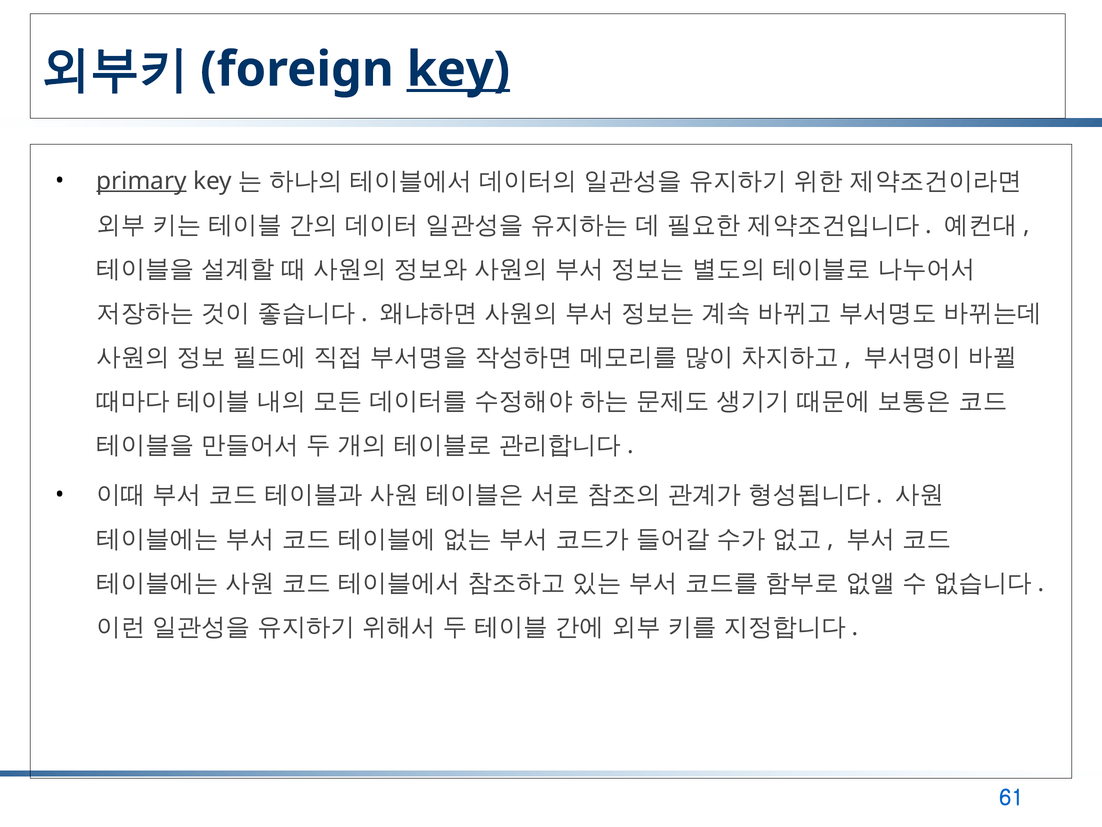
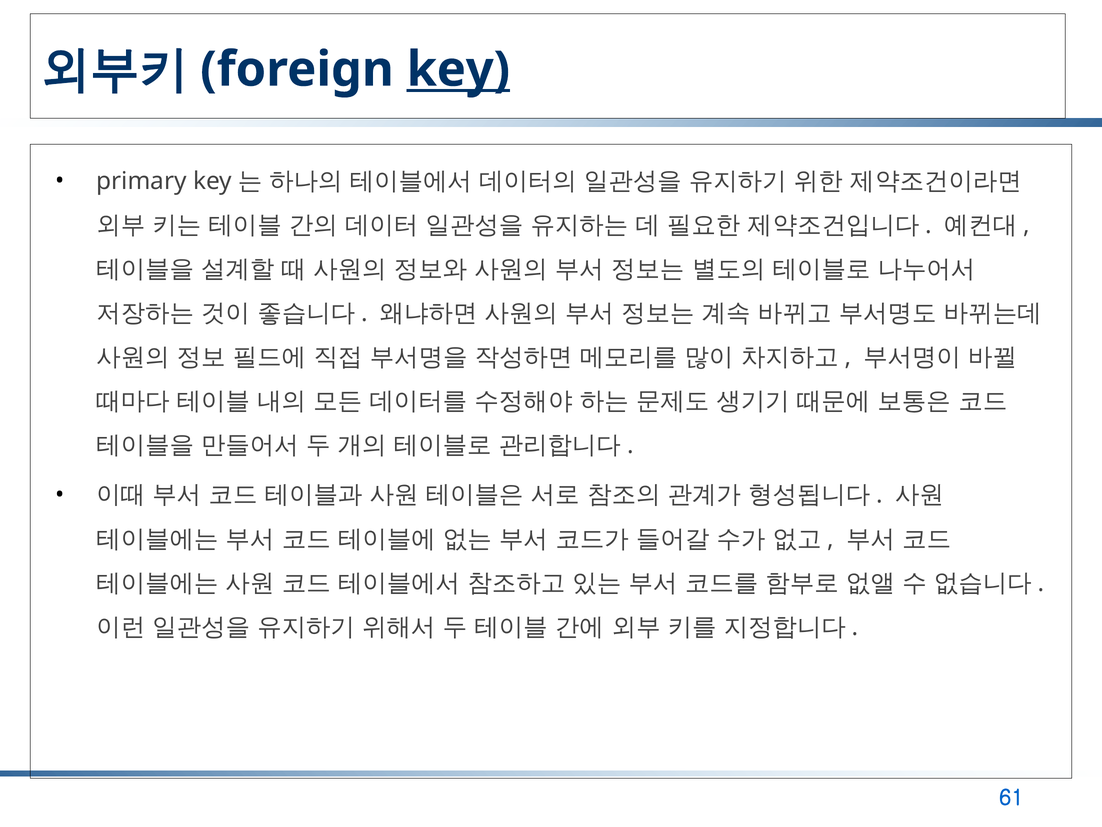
primary underline: present -> none
